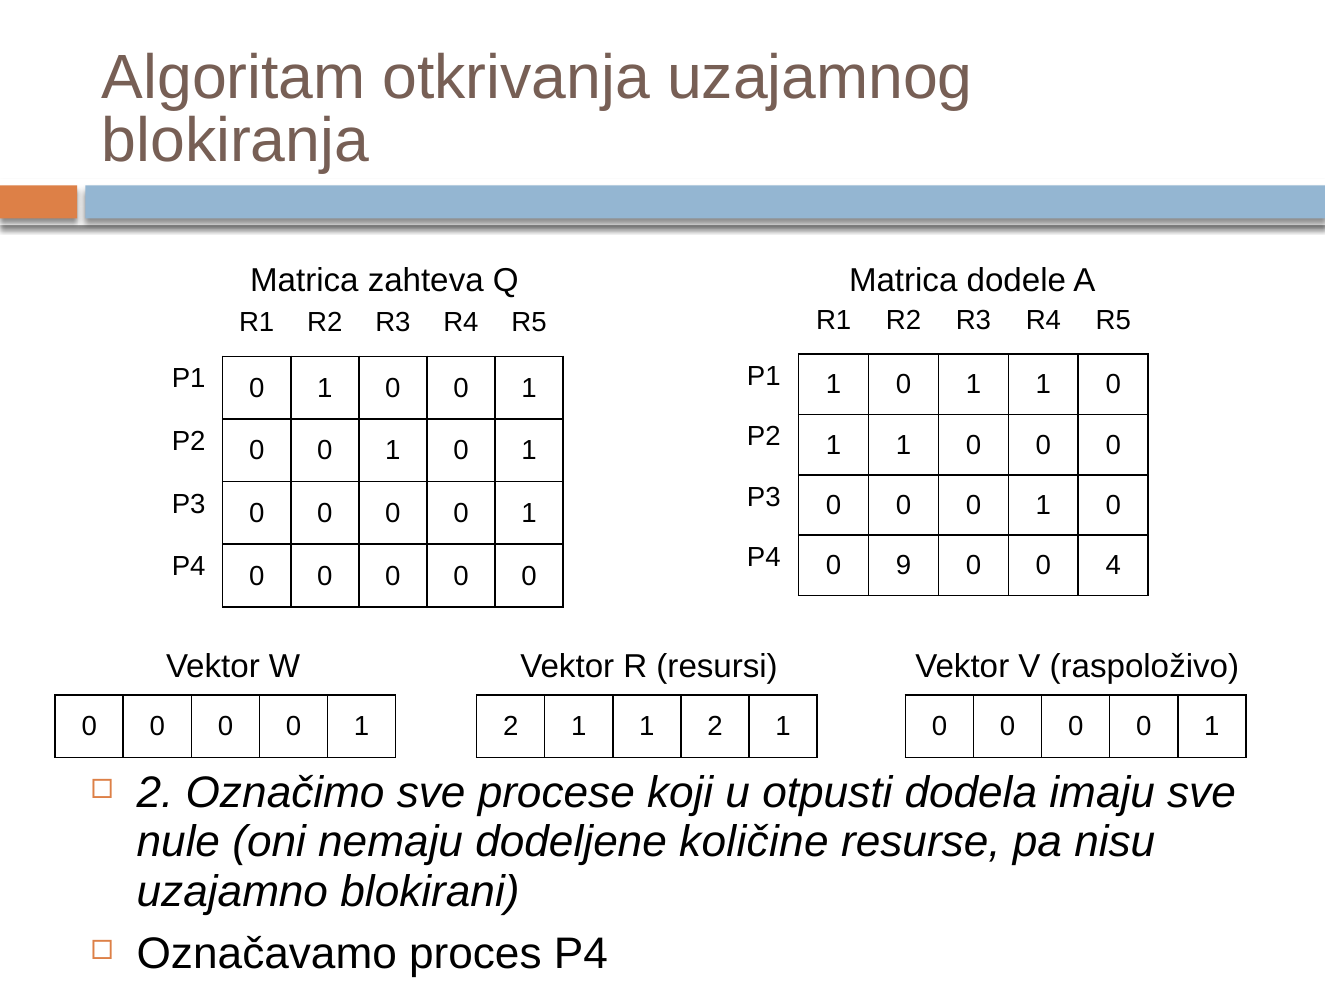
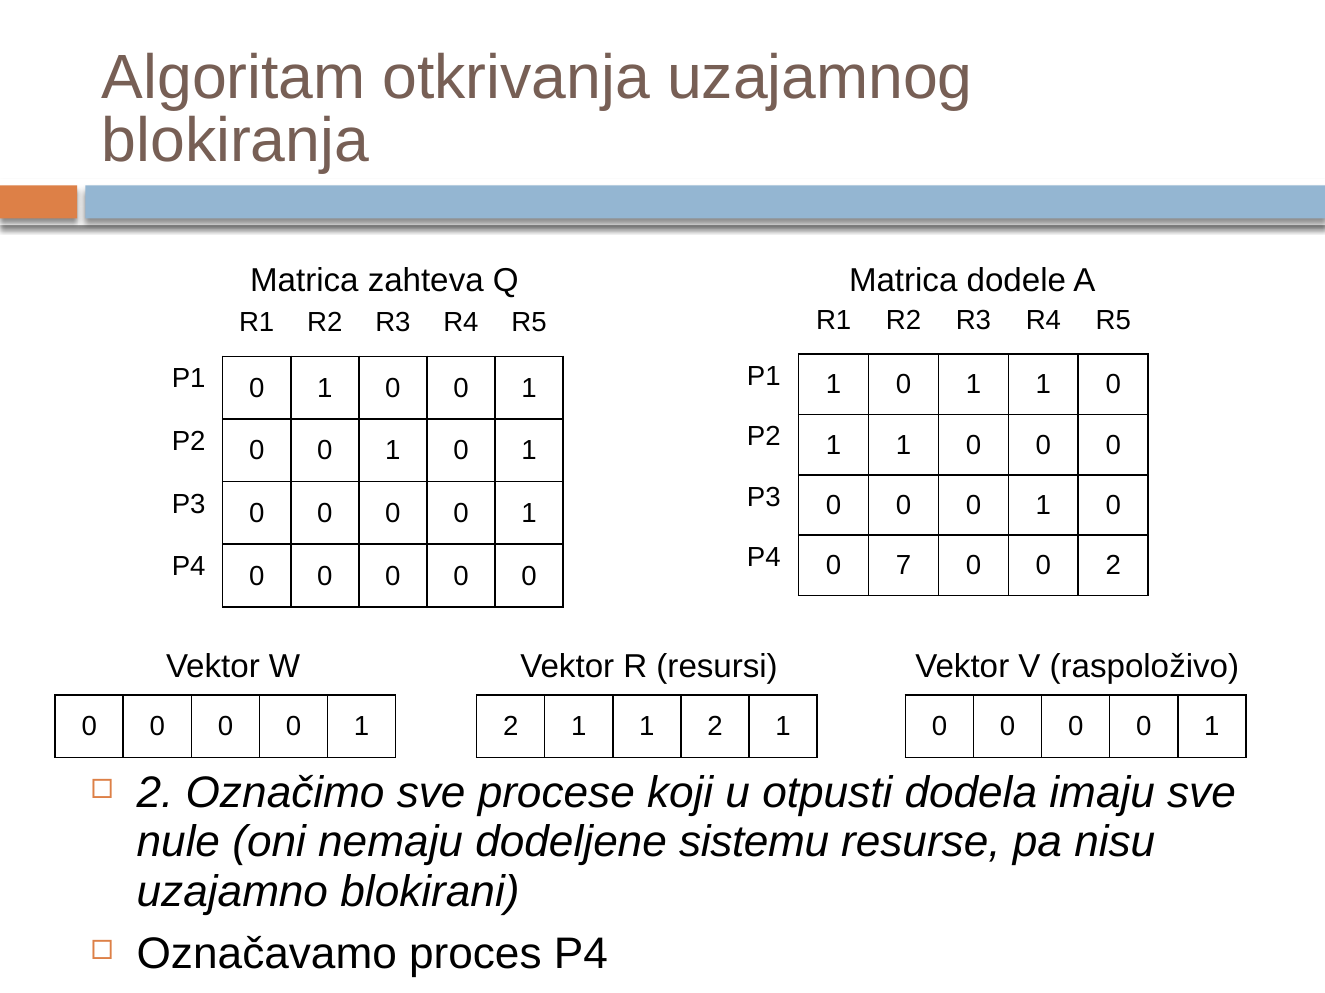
9: 9 -> 7
0 4: 4 -> 2
količine: količine -> sistemu
